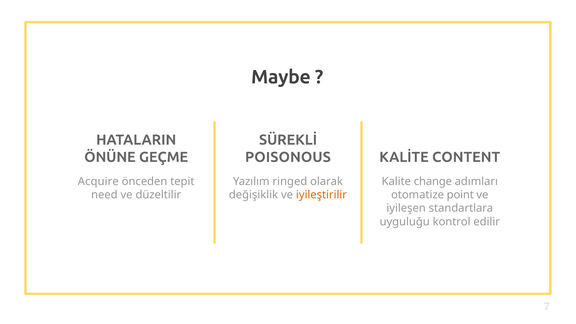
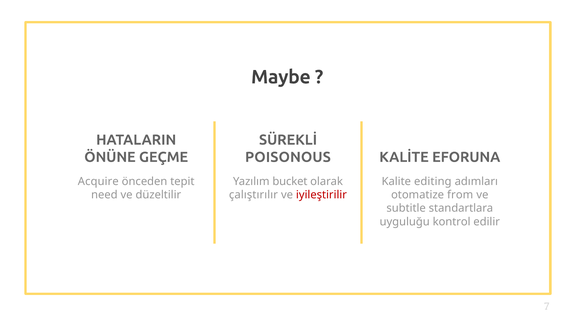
CONTENT: CONTENT -> EFORUNA
ringed: ringed -> bucket
change: change -> editing
değişiklik: değişiklik -> çalıştırılır
iyileştirilir colour: orange -> red
point: point -> from
iyileşen: iyileşen -> subtitle
